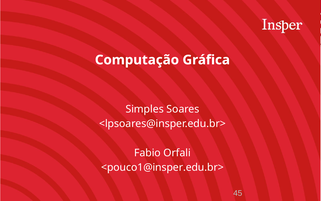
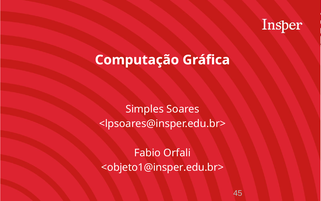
<pouco1@insper.edu.br>: <pouco1@insper.edu.br> -> <objeto1@insper.edu.br>
